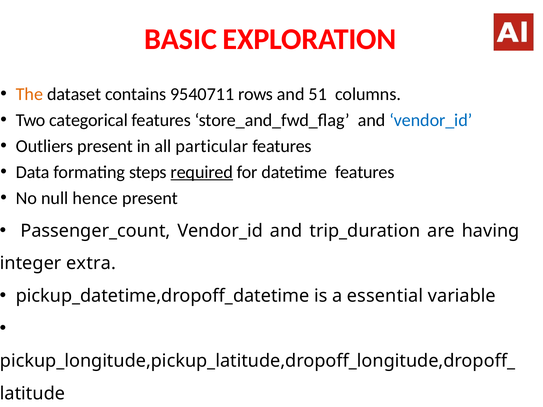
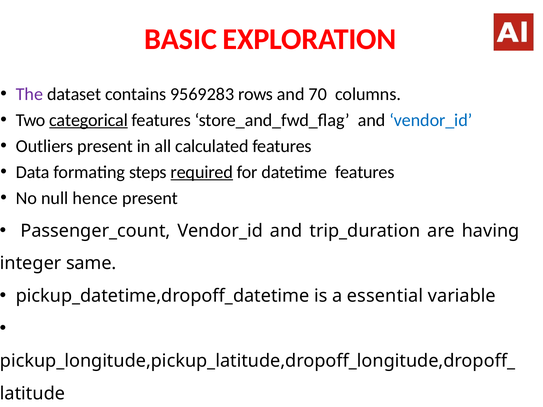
The colour: orange -> purple
9540711: 9540711 -> 9569283
51: 51 -> 70
categorical underline: none -> present
particular: particular -> calculated
extra: extra -> same
